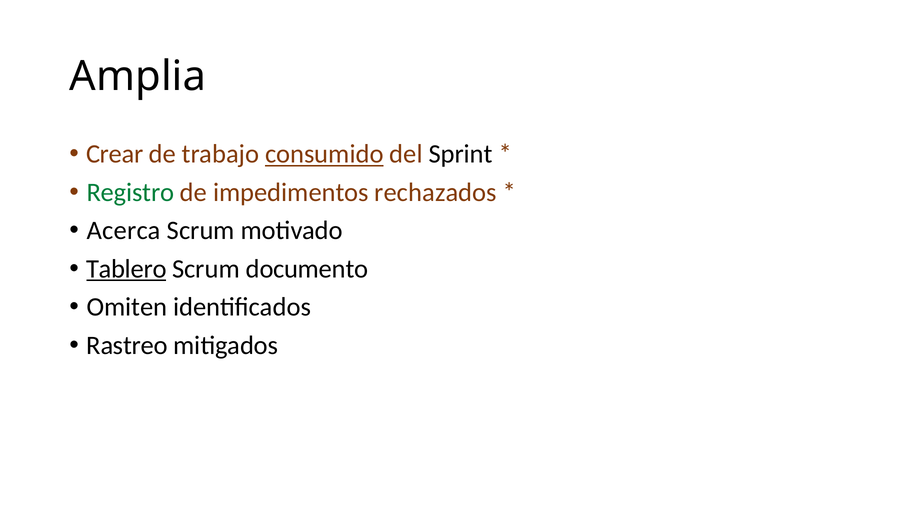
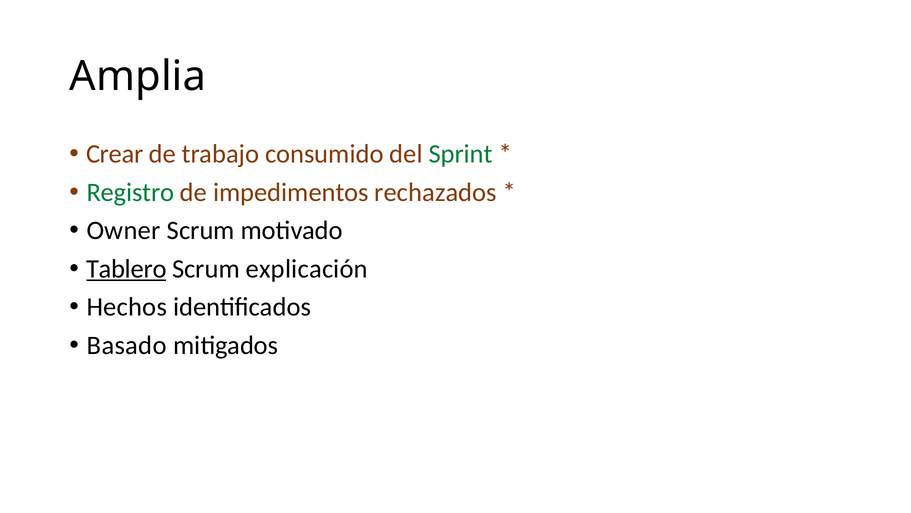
consumido underline: present -> none
Sprint colour: black -> green
Acerca: Acerca -> Owner
documento: documento -> explicación
Omiten: Omiten -> Hechos
Rastreo: Rastreo -> Basado
